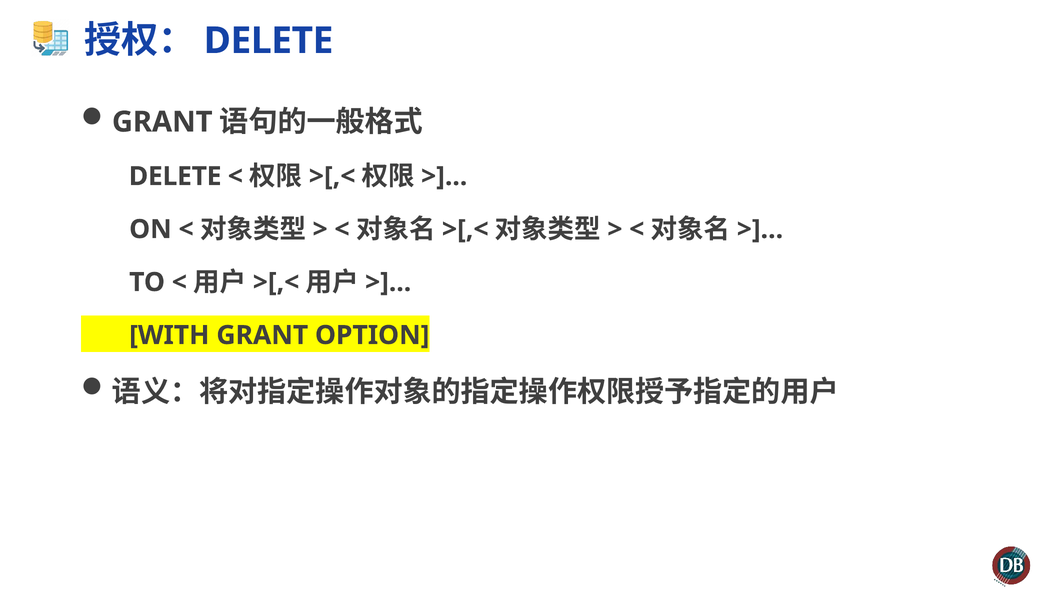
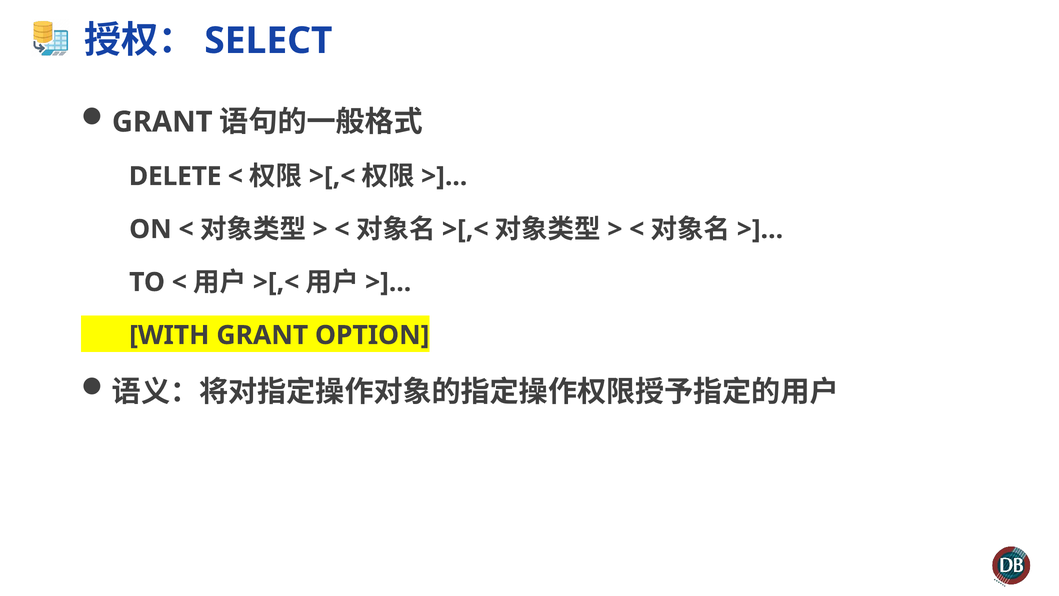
DELETE at (269, 41): DELETE -> SELECT
